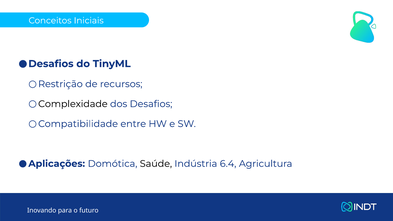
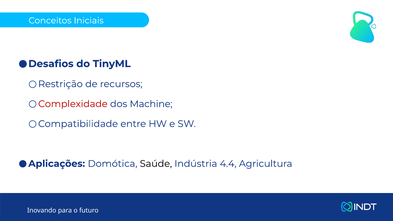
Complexidade colour: black -> red
dos Desafios: Desafios -> Machine
6.4: 6.4 -> 4.4
